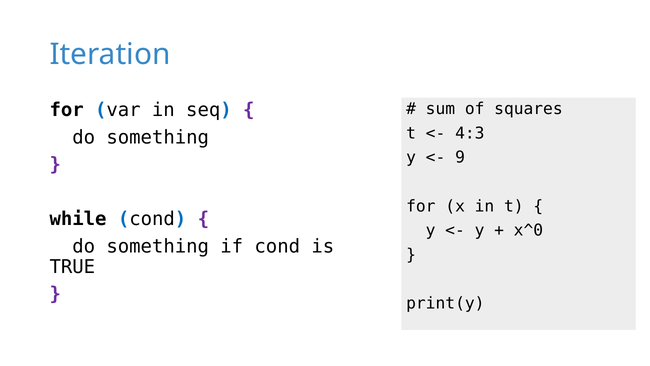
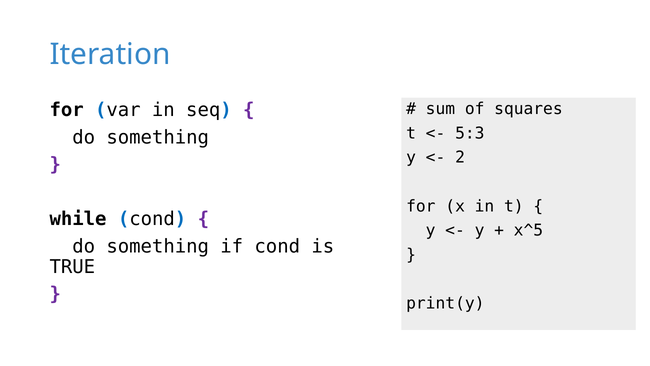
4:3: 4:3 -> 5:3
9: 9 -> 2
x^0: x^0 -> x^5
